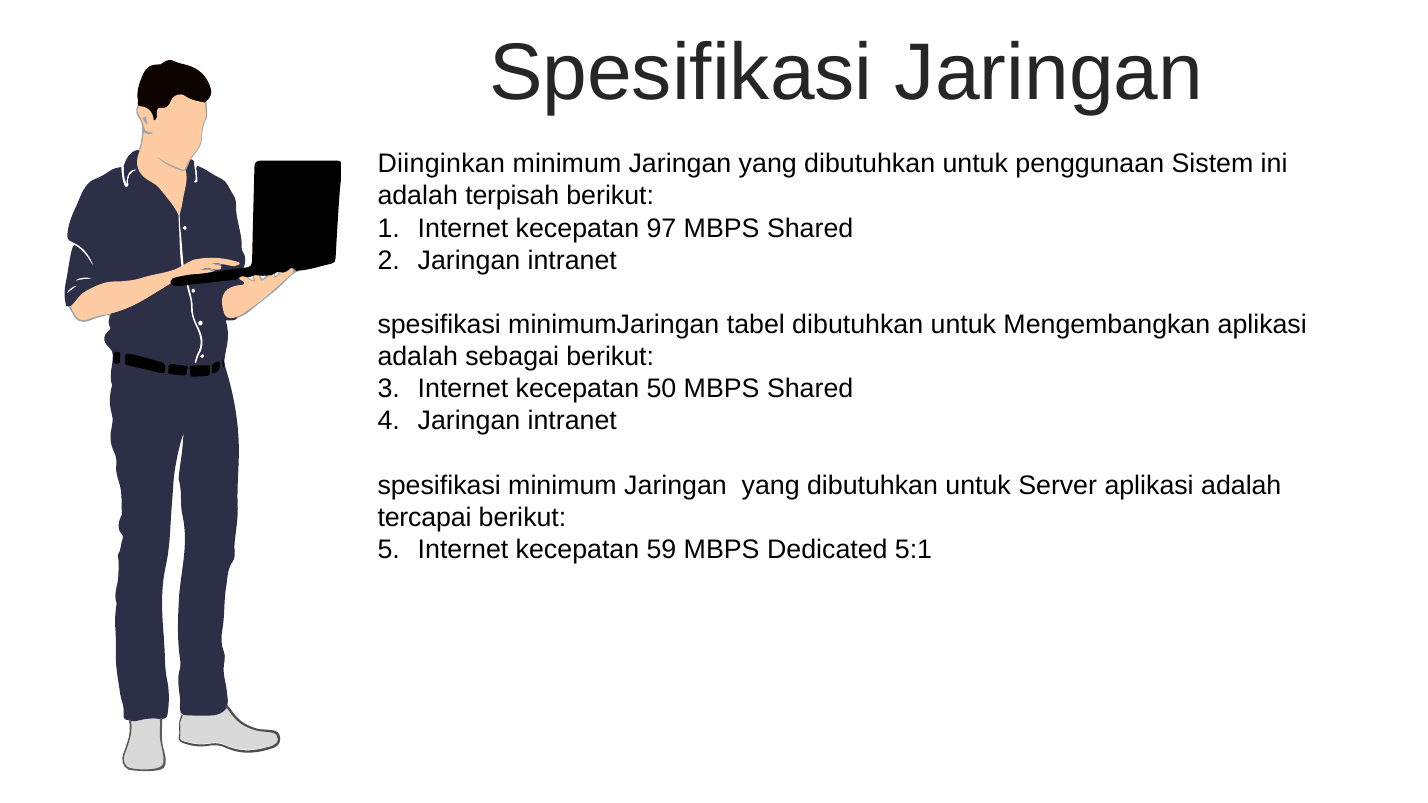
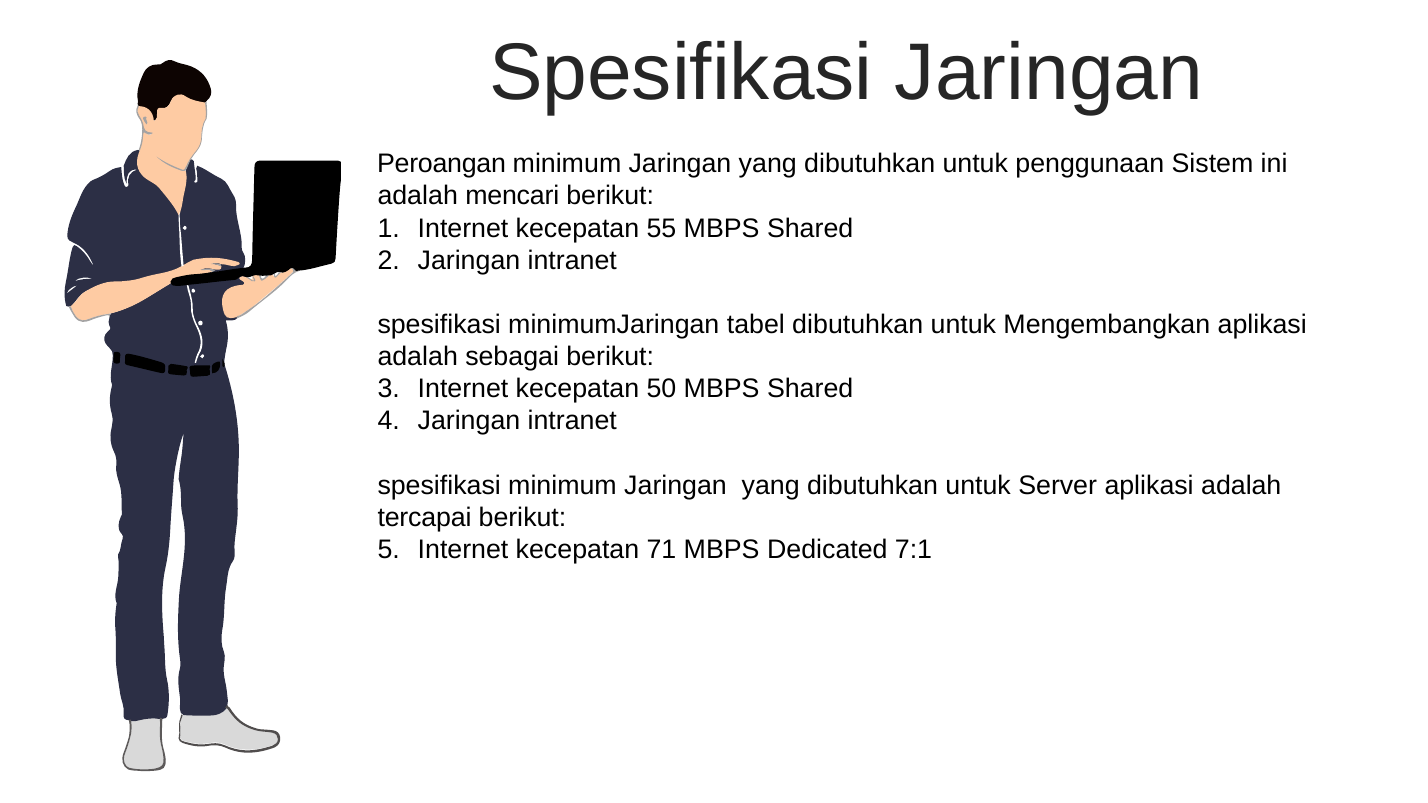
Diinginkan: Diinginkan -> Peroangan
terpisah: terpisah -> mencari
97: 97 -> 55
59: 59 -> 71
5:1: 5:1 -> 7:1
